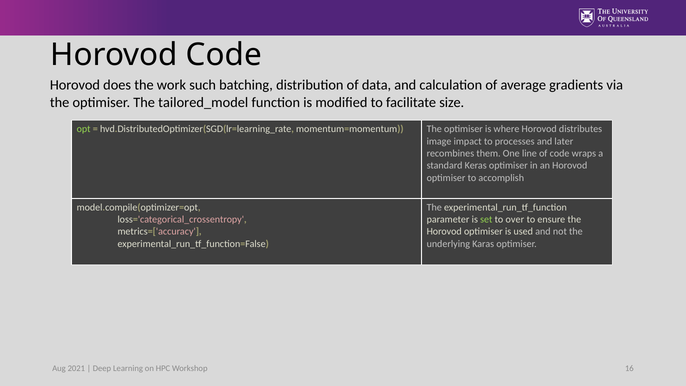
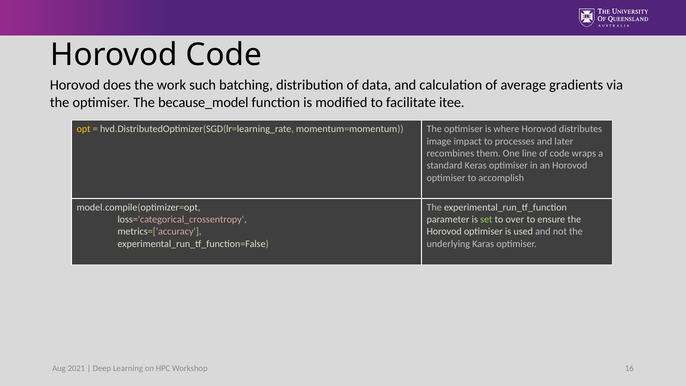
tailored_model: tailored_model -> because_model
size: size -> itee
opt colour: light green -> yellow
